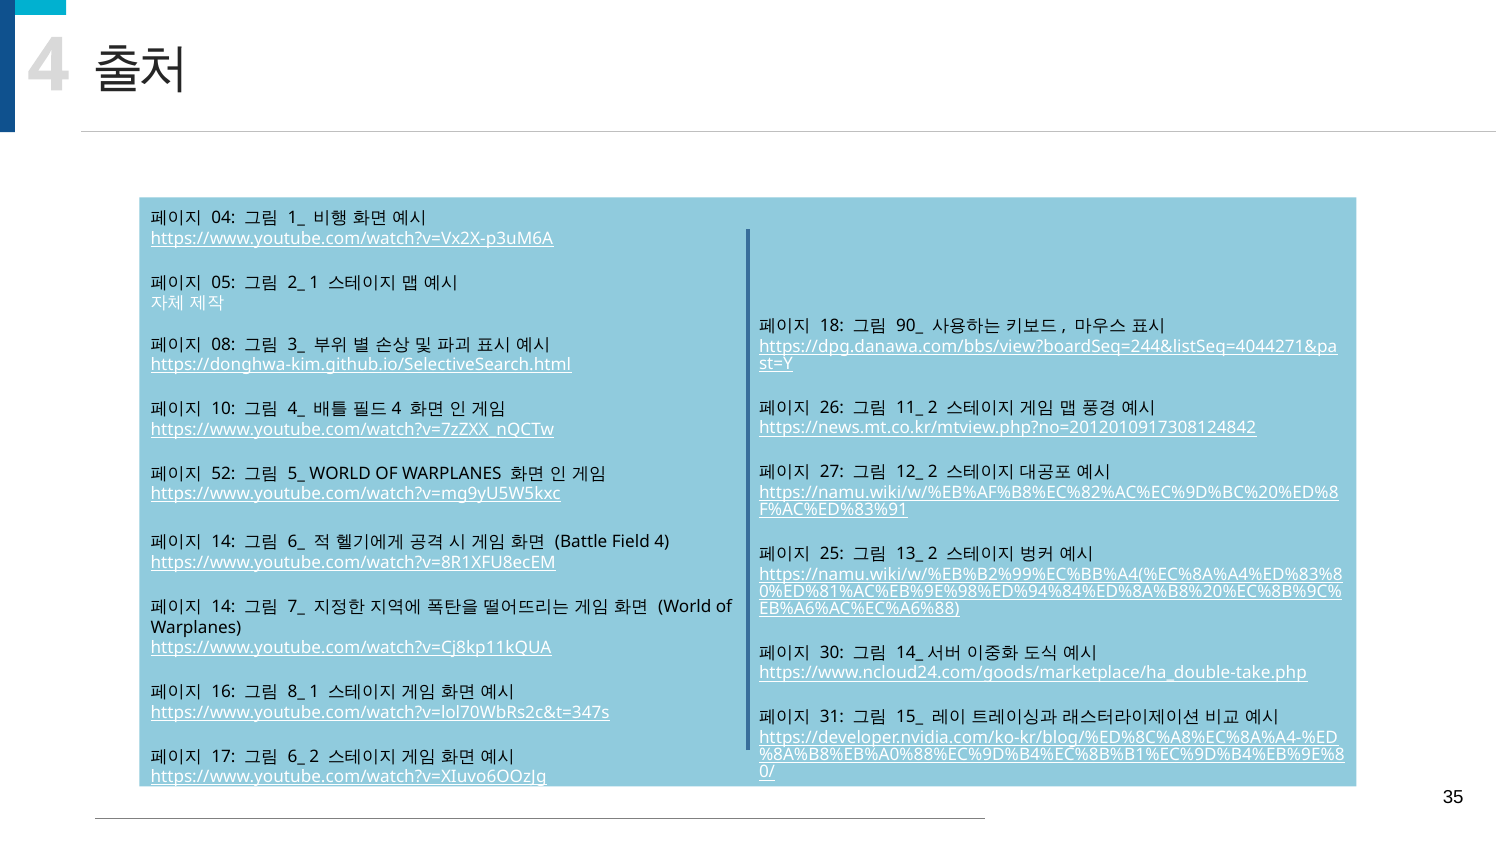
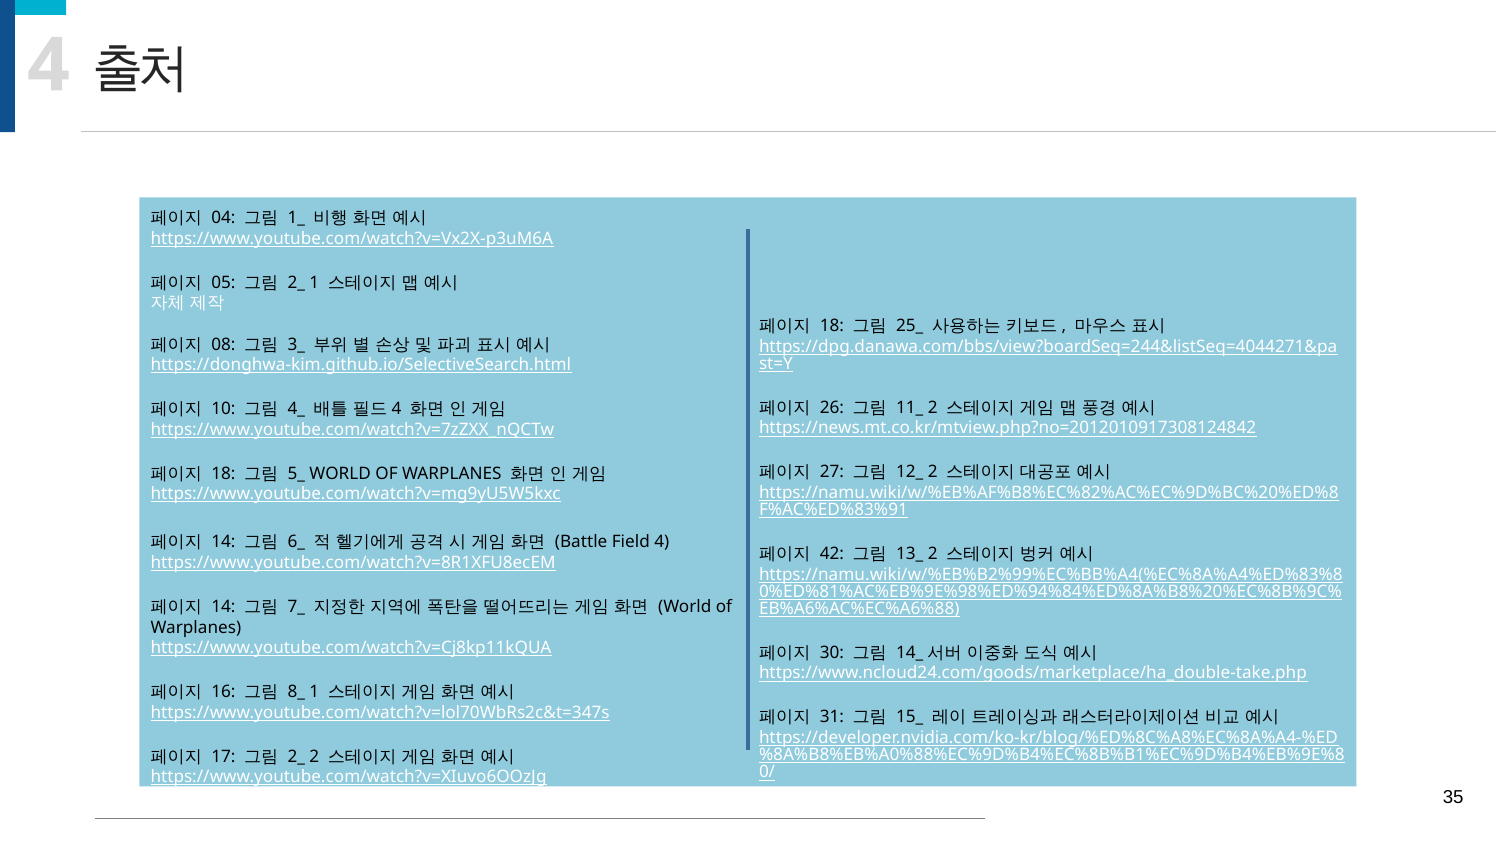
90_: 90_ -> 25_
52 at (223, 473): 52 -> 18
25: 25 -> 42
6_ at (296, 756): 6_ -> 2_
